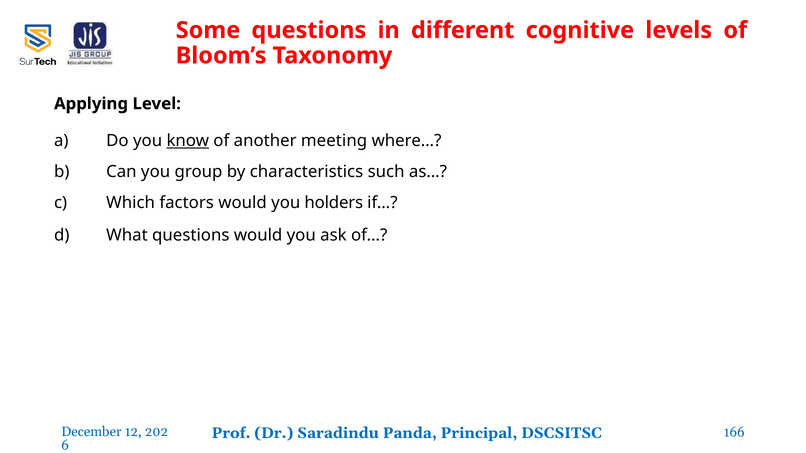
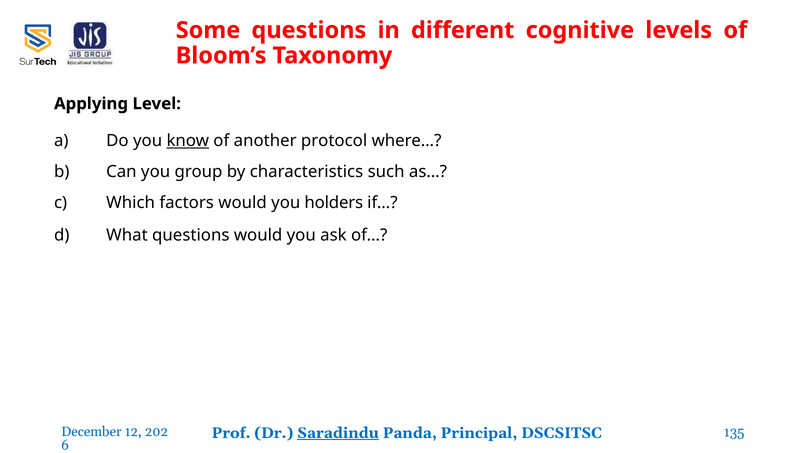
meeting: meeting -> protocol
Saradindu underline: none -> present
166: 166 -> 135
